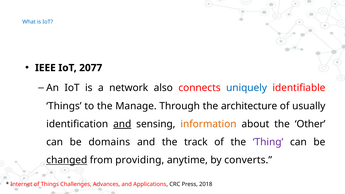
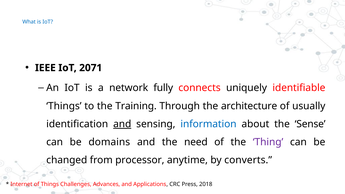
2077: 2077 -> 2071
also: also -> fully
uniquely colour: blue -> black
Manage: Manage -> Training
information colour: orange -> blue
Other: Other -> Sense
track: track -> need
changed underline: present -> none
providing: providing -> processor
